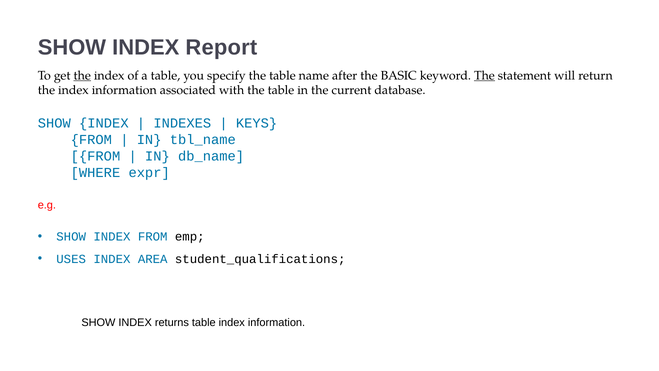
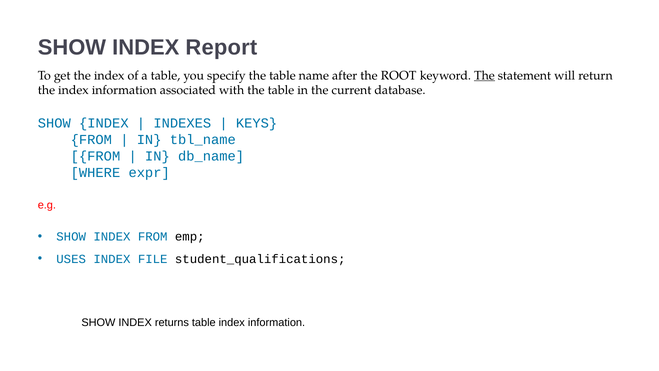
the at (82, 75) underline: present -> none
BASIC: BASIC -> ROOT
AREA: AREA -> FILE
